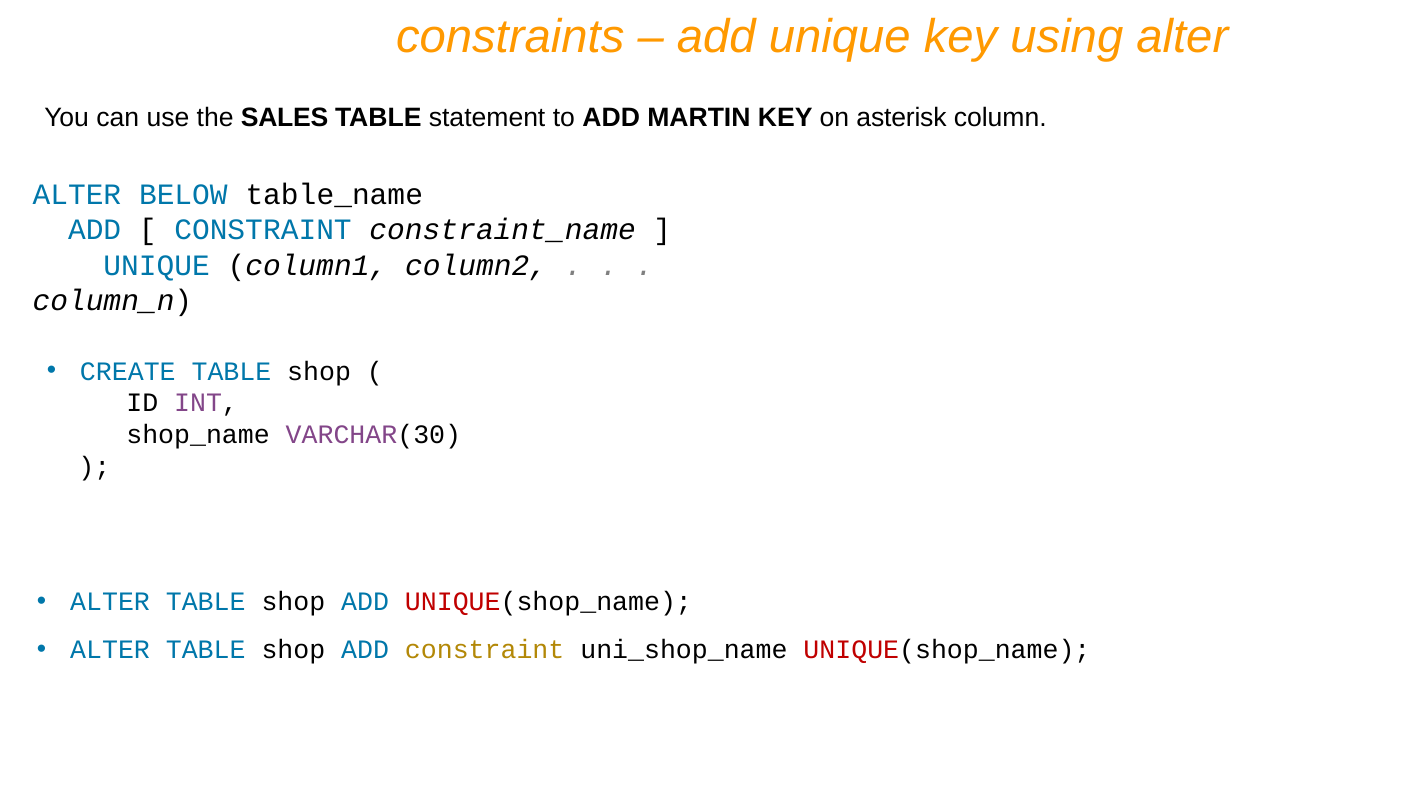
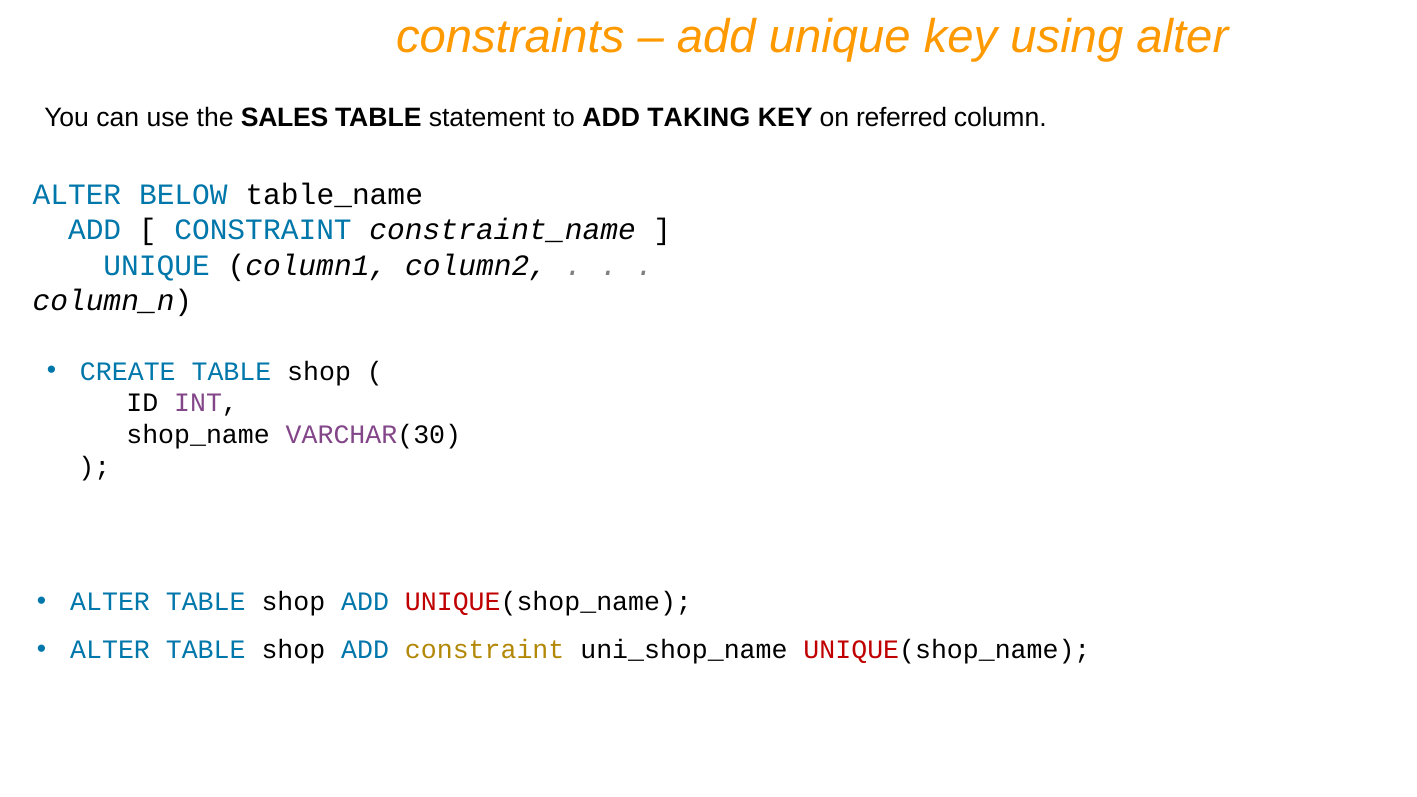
MARTIN: MARTIN -> TAKING
asterisk: asterisk -> referred
